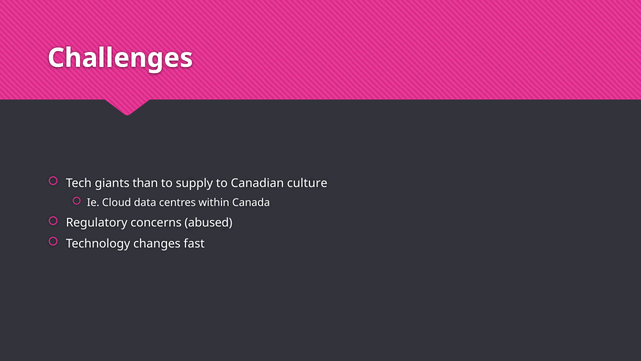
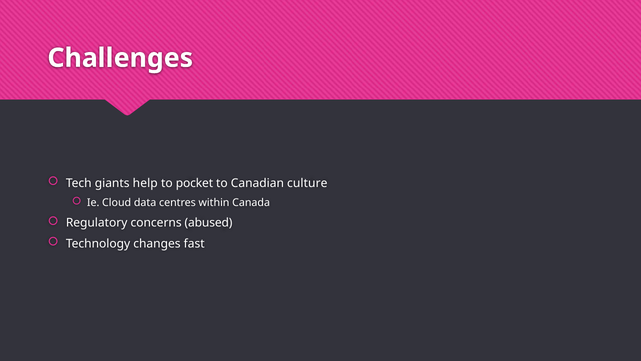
than: than -> help
supply: supply -> pocket
